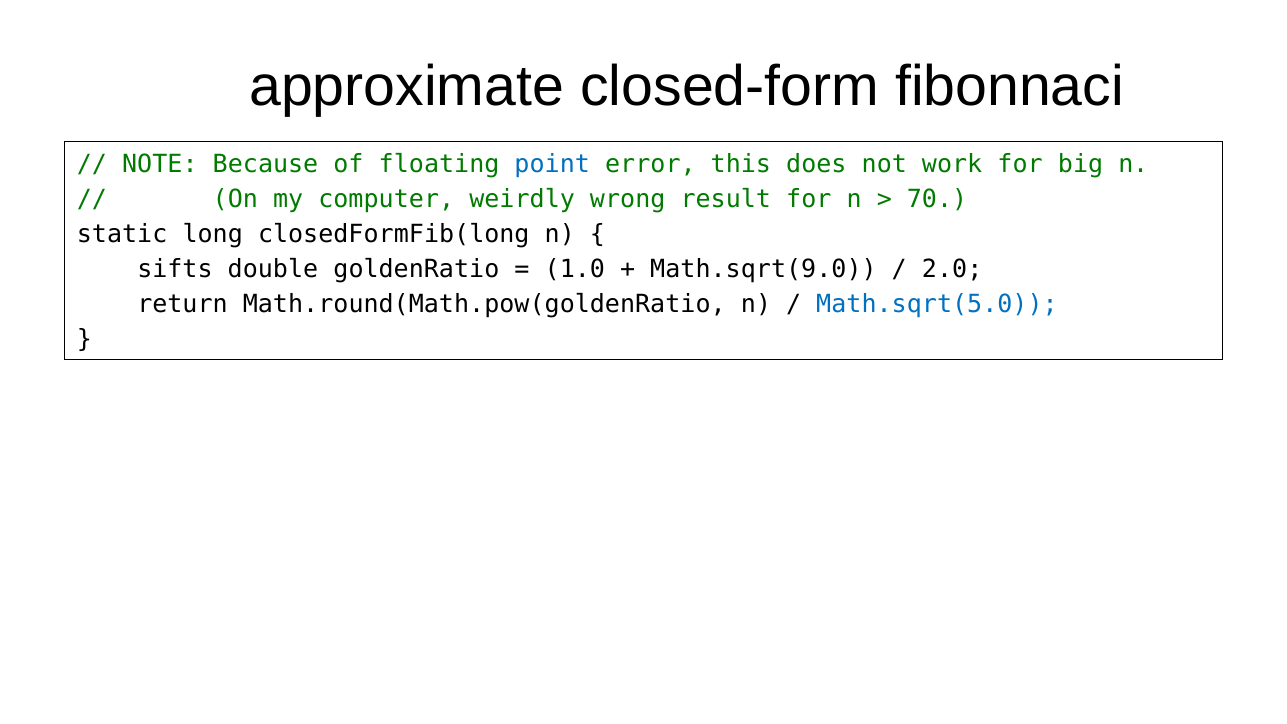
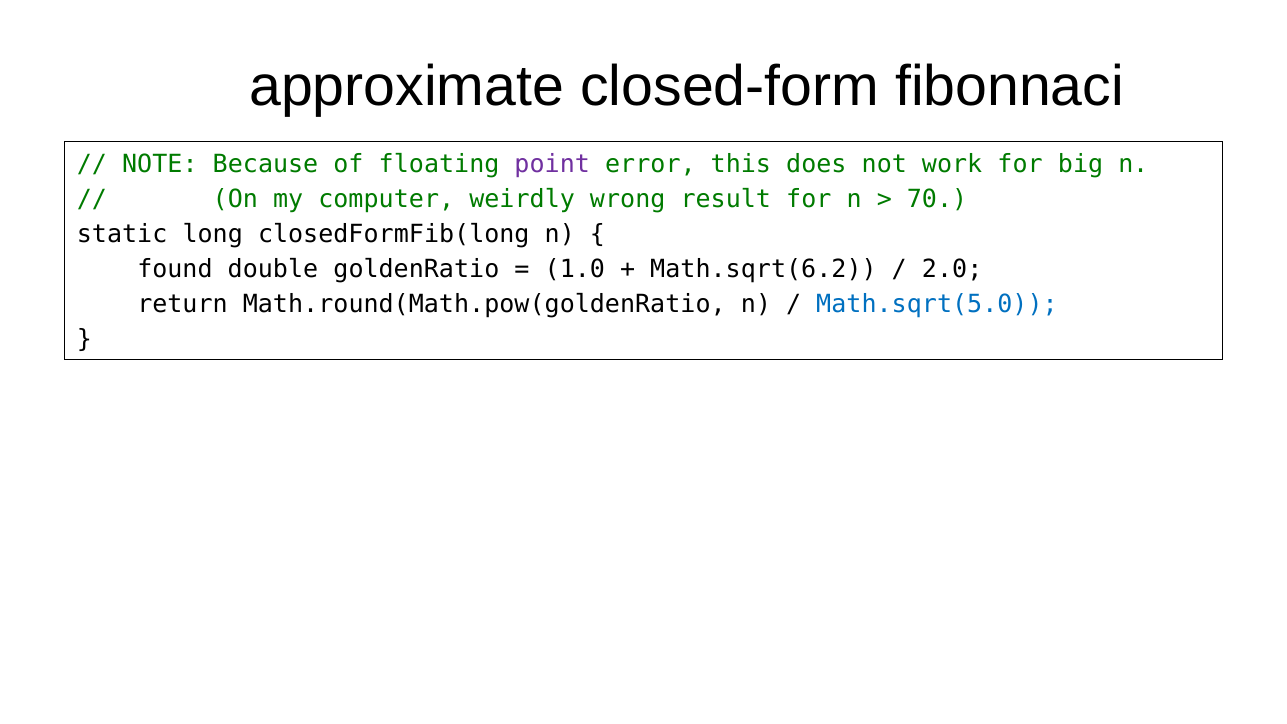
point colour: blue -> purple
sifts: sifts -> found
Math.sqrt(9.0: Math.sqrt(9.0 -> Math.sqrt(6.2
